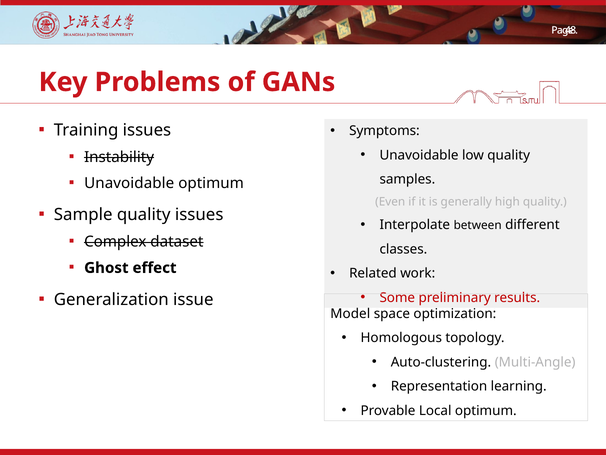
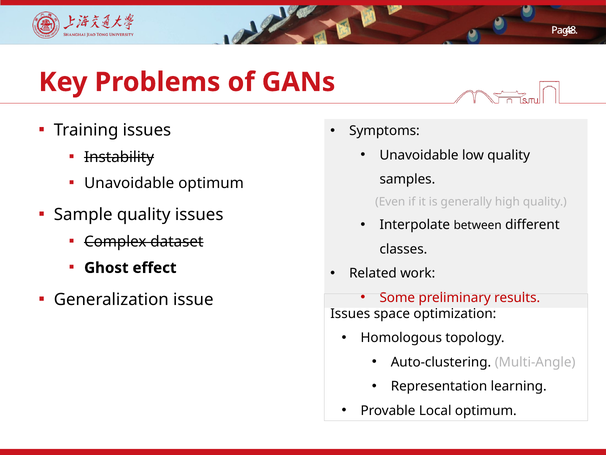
Model at (350, 313): Model -> Issues
